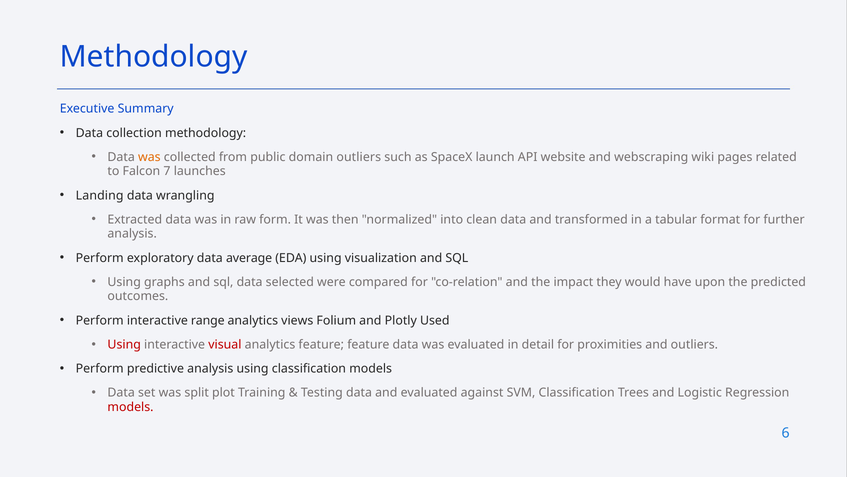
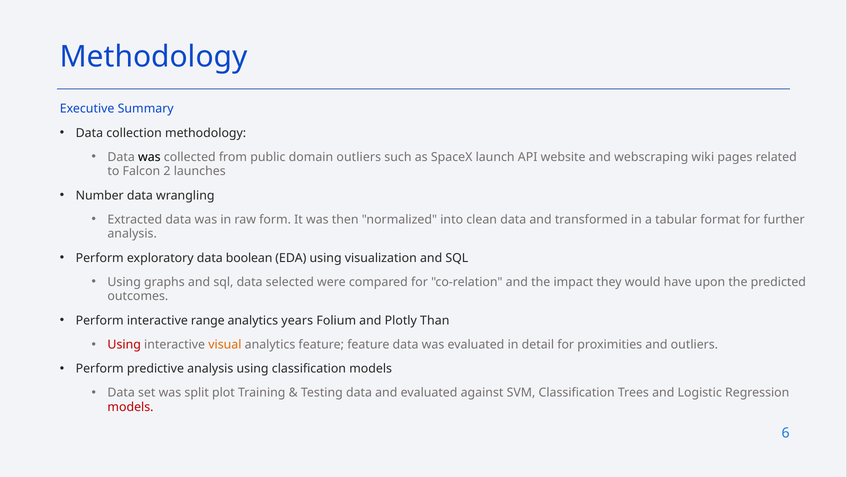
was at (149, 157) colour: orange -> black
7: 7 -> 2
Landing: Landing -> Number
average: average -> boolean
views: views -> years
Used: Used -> Than
visual colour: red -> orange
